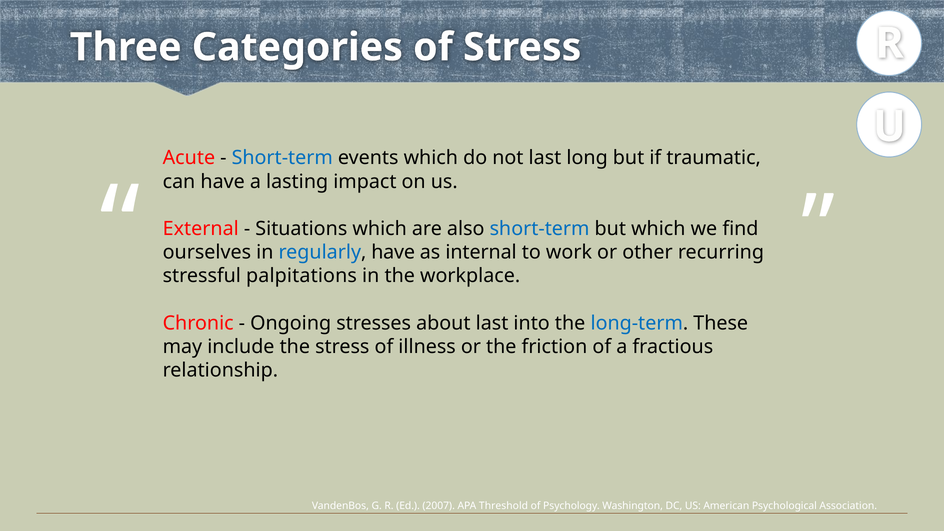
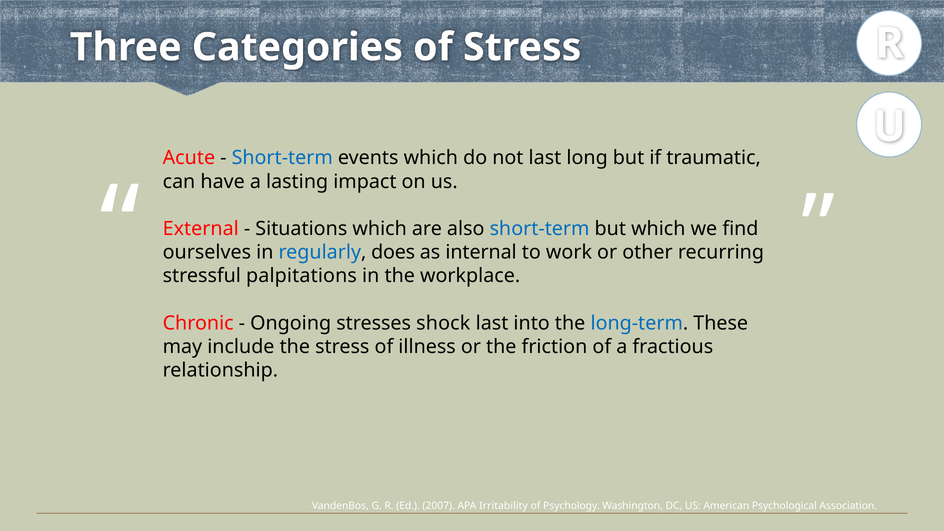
regularly have: have -> does
about: about -> shock
Threshold: Threshold -> Irritability
